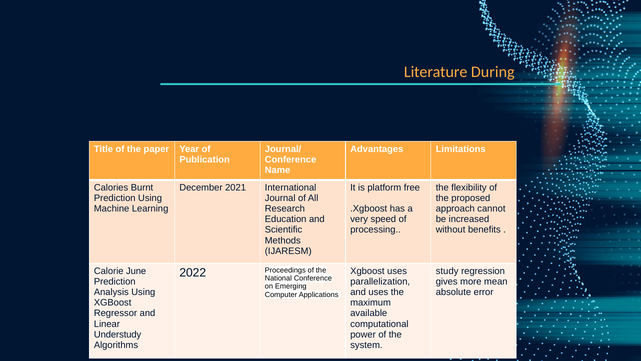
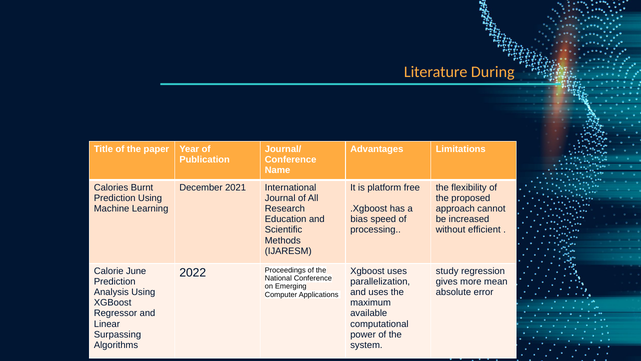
very: very -> bias
benefits: benefits -> efficient
Understudy: Understudy -> Surpassing
